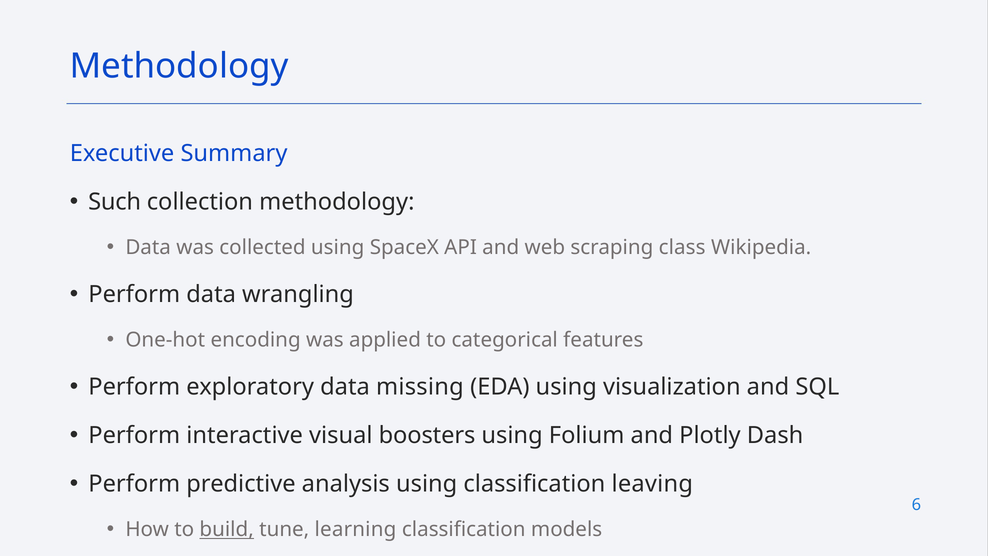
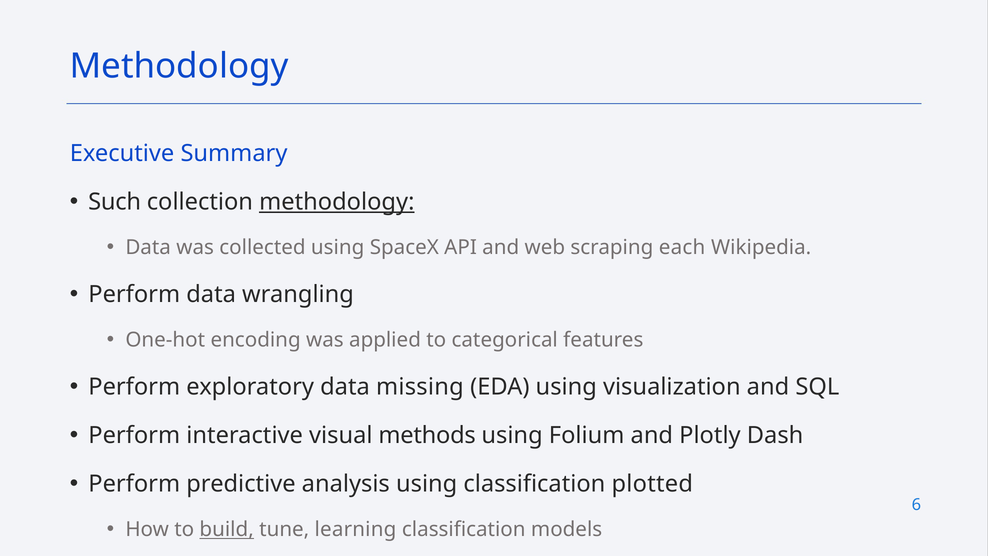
methodology at (337, 202) underline: none -> present
class: class -> each
boosters: boosters -> methods
leaving: leaving -> plotted
